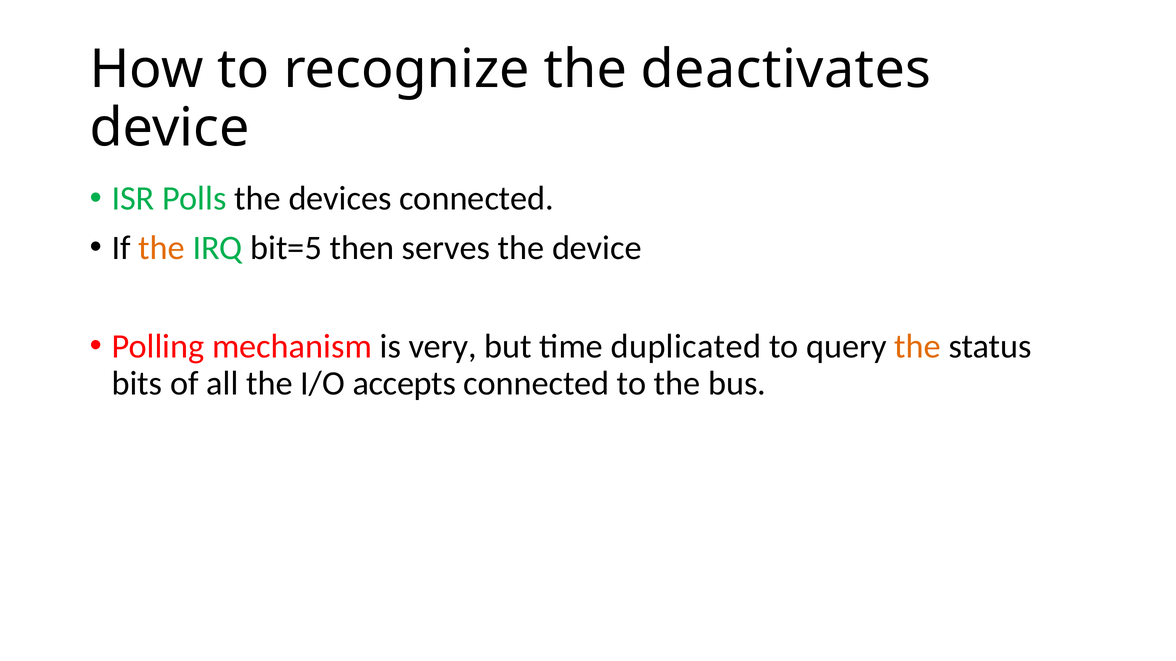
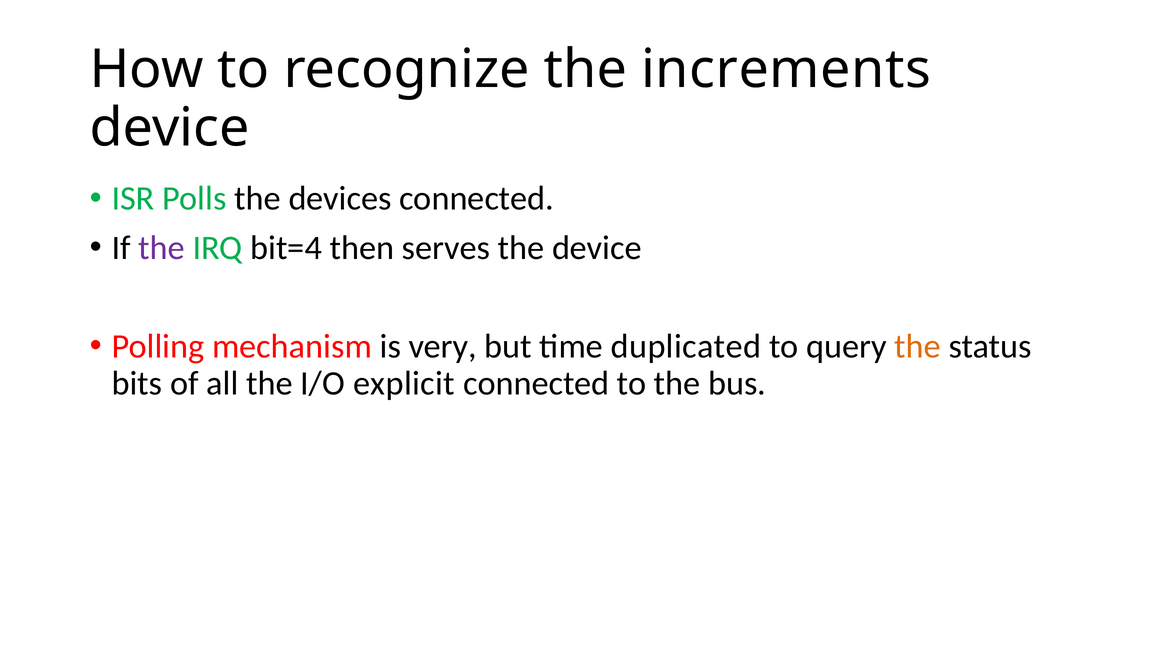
deactivates: deactivates -> increments
the at (162, 248) colour: orange -> purple
bit=5: bit=5 -> bit=4
accepts: accepts -> explicit
